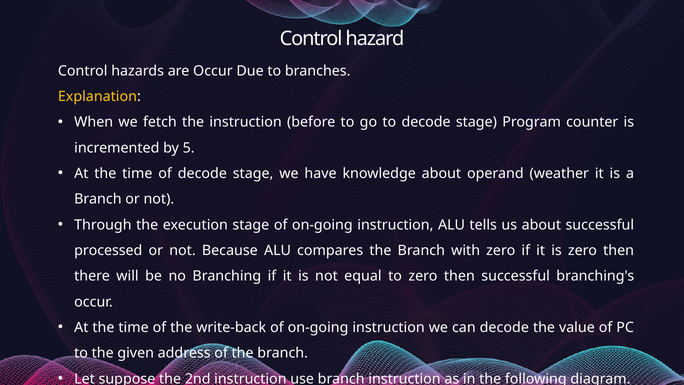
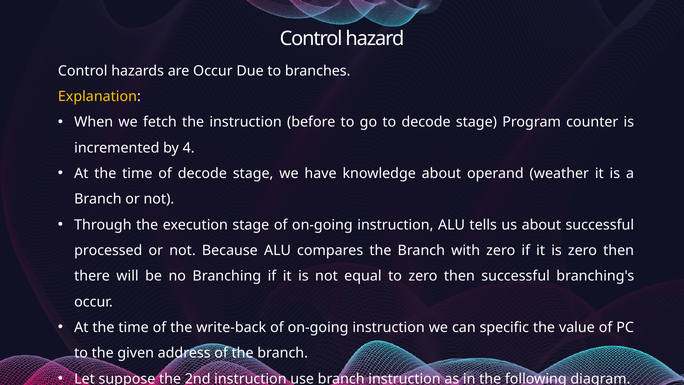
5: 5 -> 4
can decode: decode -> specific
